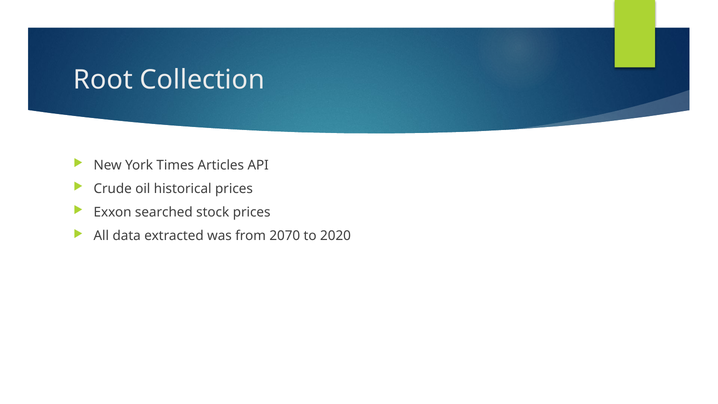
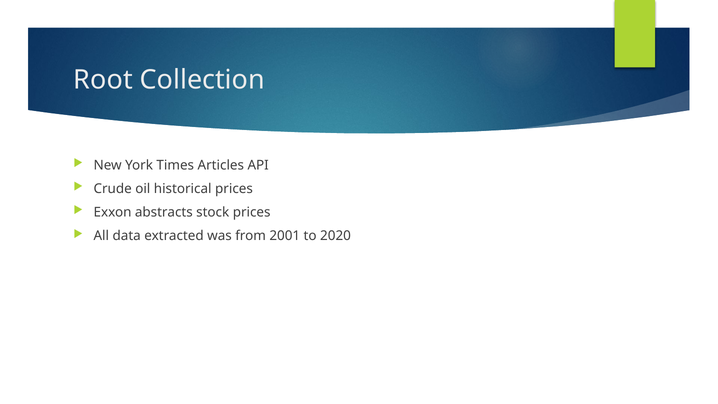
searched: searched -> abstracts
2070: 2070 -> 2001
